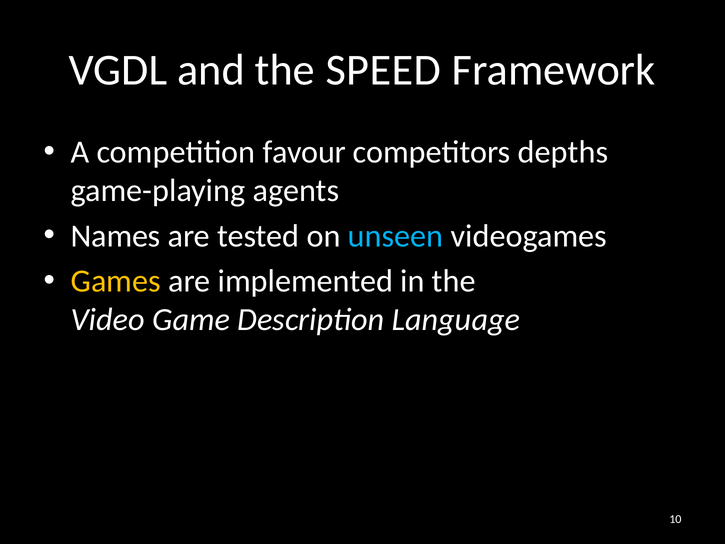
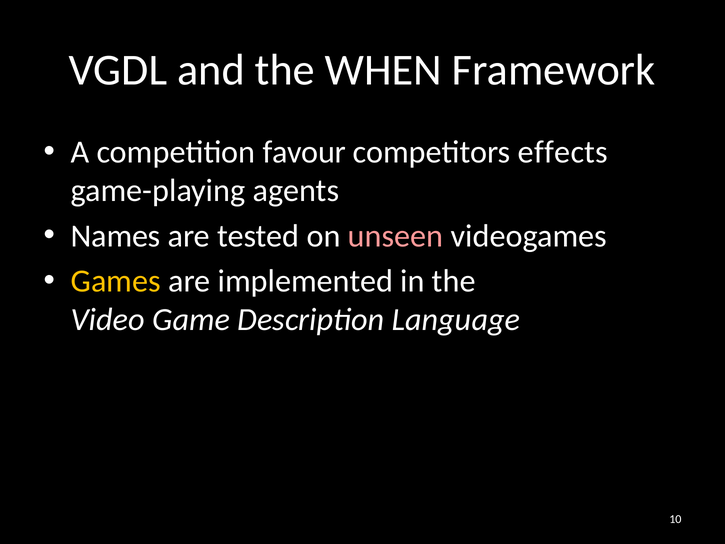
SPEED: SPEED -> WHEN
depths: depths -> effects
unseen colour: light blue -> pink
